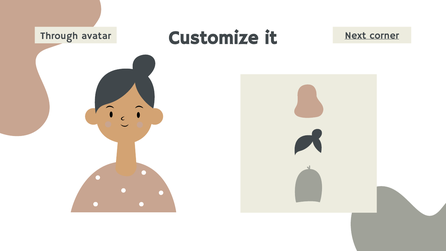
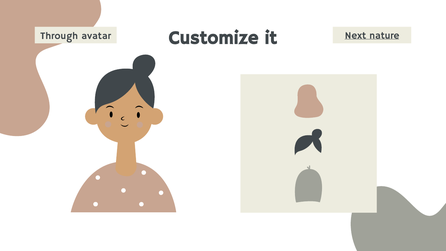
corner: corner -> nature
